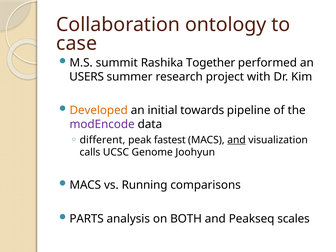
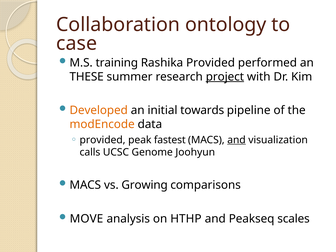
summit: summit -> training
Rashika Together: Together -> Provided
USERS: USERS -> THESE
project underline: none -> present
modEncode colour: purple -> orange
different at (102, 140): different -> provided
Running: Running -> Growing
PARTS: PARTS -> MOVE
BOTH: BOTH -> HTHP
